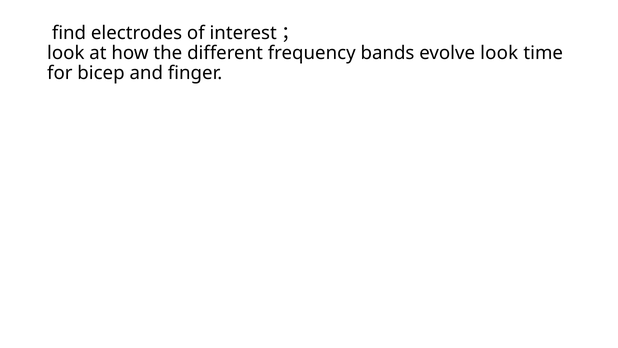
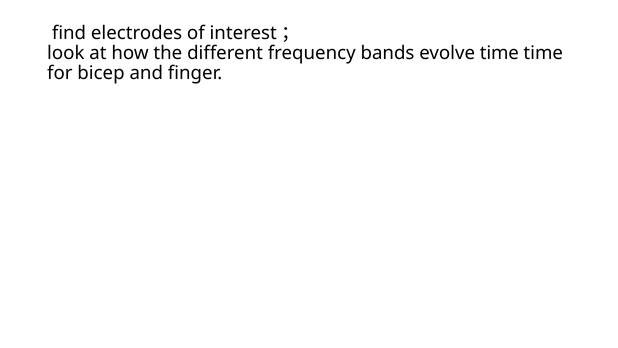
evolve look: look -> time
